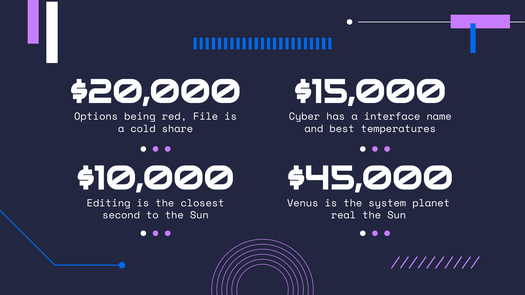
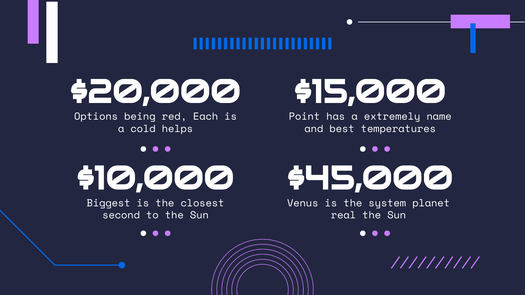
File: File -> Each
Cyber: Cyber -> Point
interface: interface -> extremely
share: share -> helps
Editing: Editing -> Biggest
